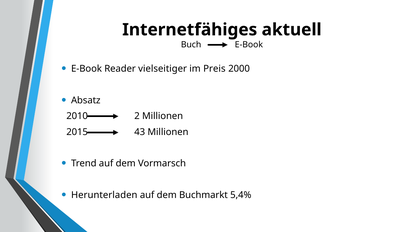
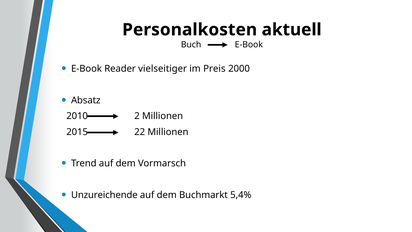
Internetfähiges: Internetfähiges -> Personalkosten
43: 43 -> 22
Herunterladen: Herunterladen -> Unzureichende
